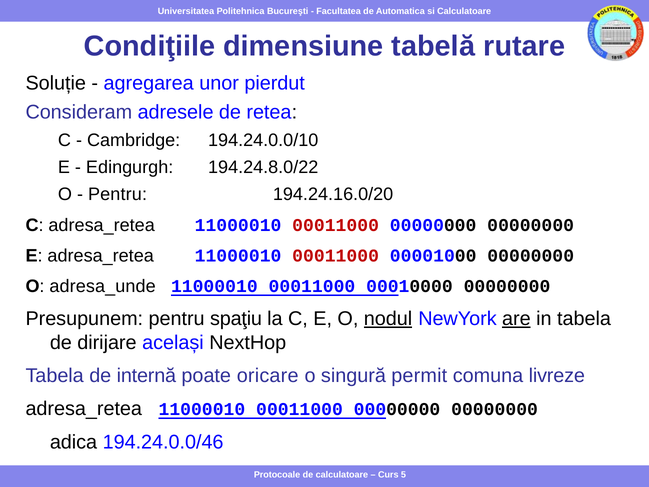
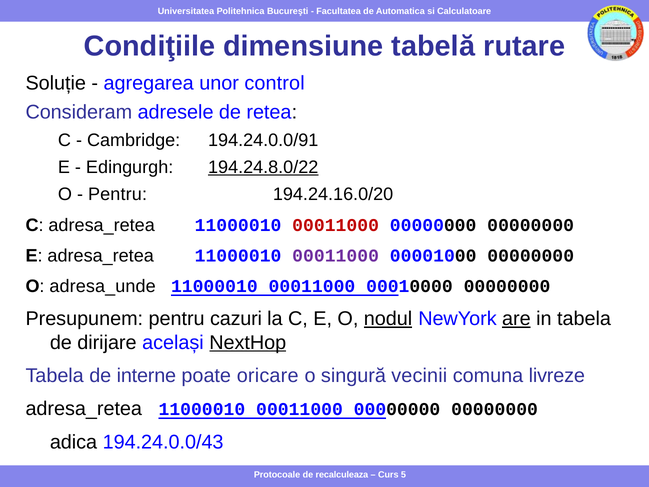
pierdut: pierdut -> control
194.24.0.0/10: 194.24.0.0/10 -> 194.24.0.0/91
194.24.8.0/22 underline: none -> present
00011000 at (336, 256) colour: red -> purple
spaţiu: spaţiu -> cazuri
NextHop underline: none -> present
internă: internă -> interne
permit: permit -> vecinii
194.24.0.0/46: 194.24.0.0/46 -> 194.24.0.0/43
de calculatoare: calculatoare -> recalculeaza
